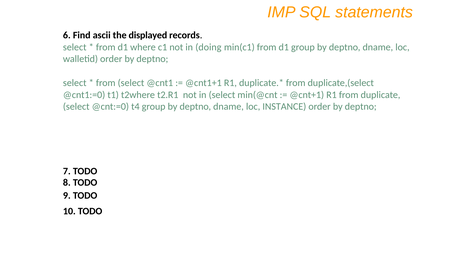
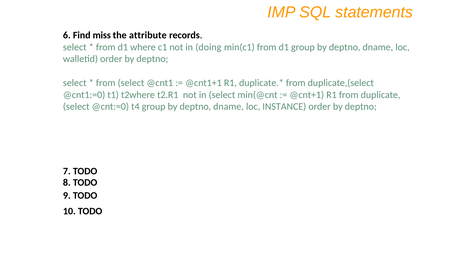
ascii: ascii -> miss
displayed: displayed -> attribute
